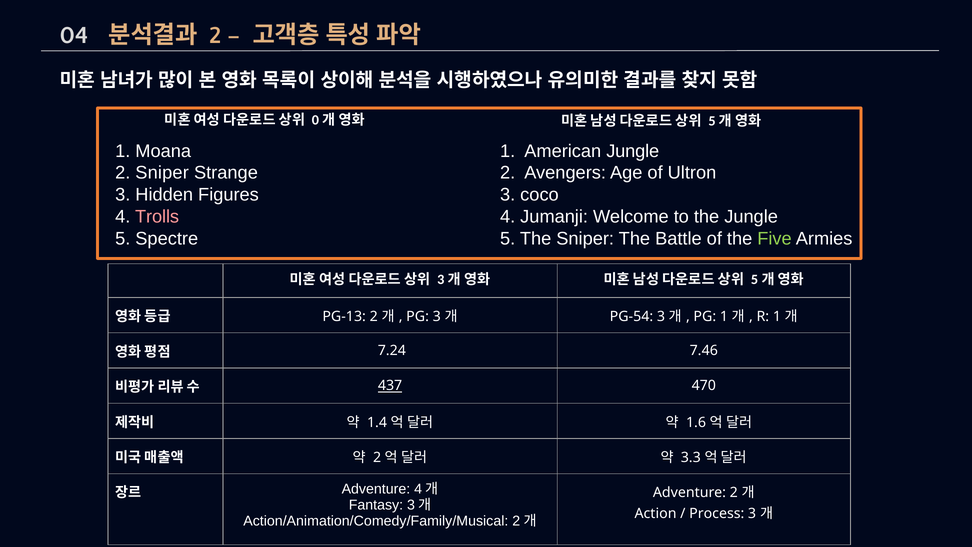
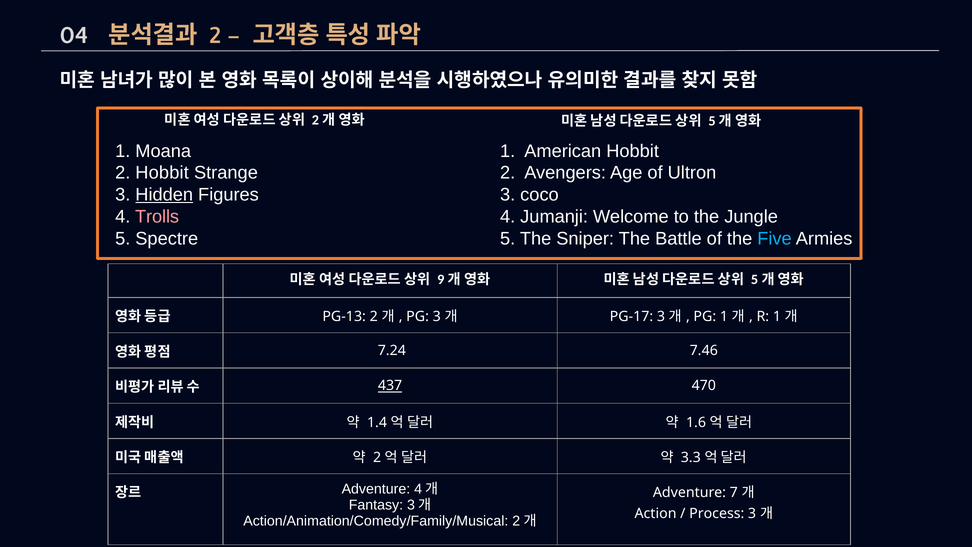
0 at (315, 120): 0 -> 2
American Jungle: Jungle -> Hobbit
2 Sniper: Sniper -> Hobbit
Hidden underline: none -> present
Five colour: light green -> light blue
3 at (441, 280): 3 -> 9
PG-54: PG-54 -> PG-17
Adventure 2: 2 -> 7
